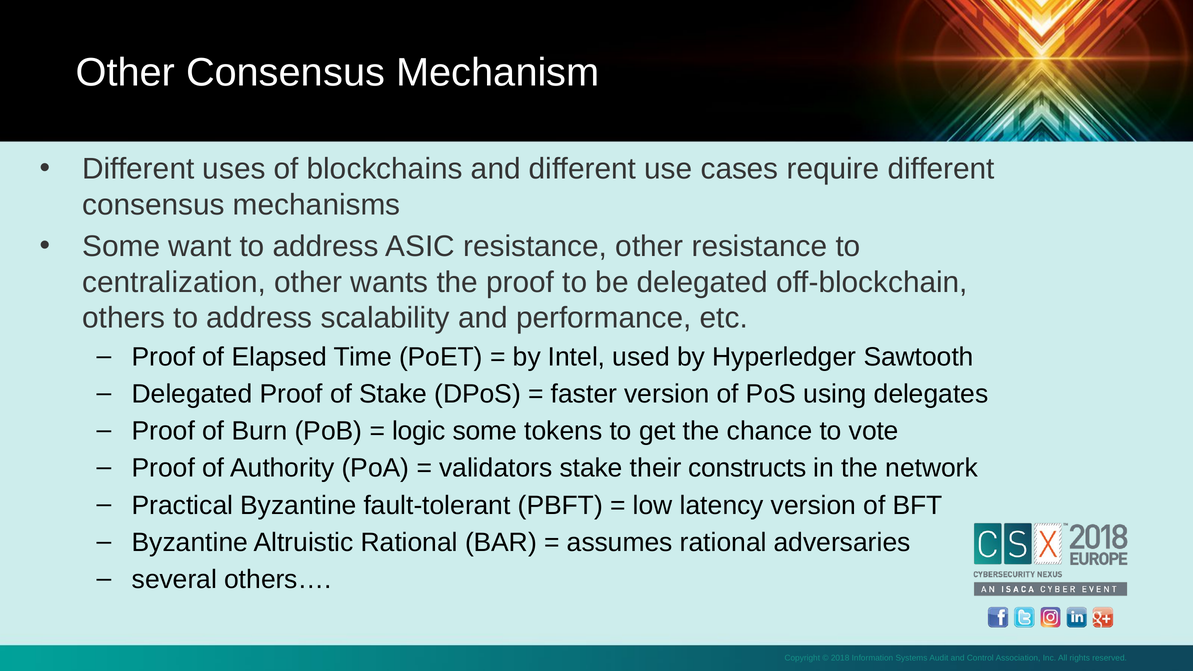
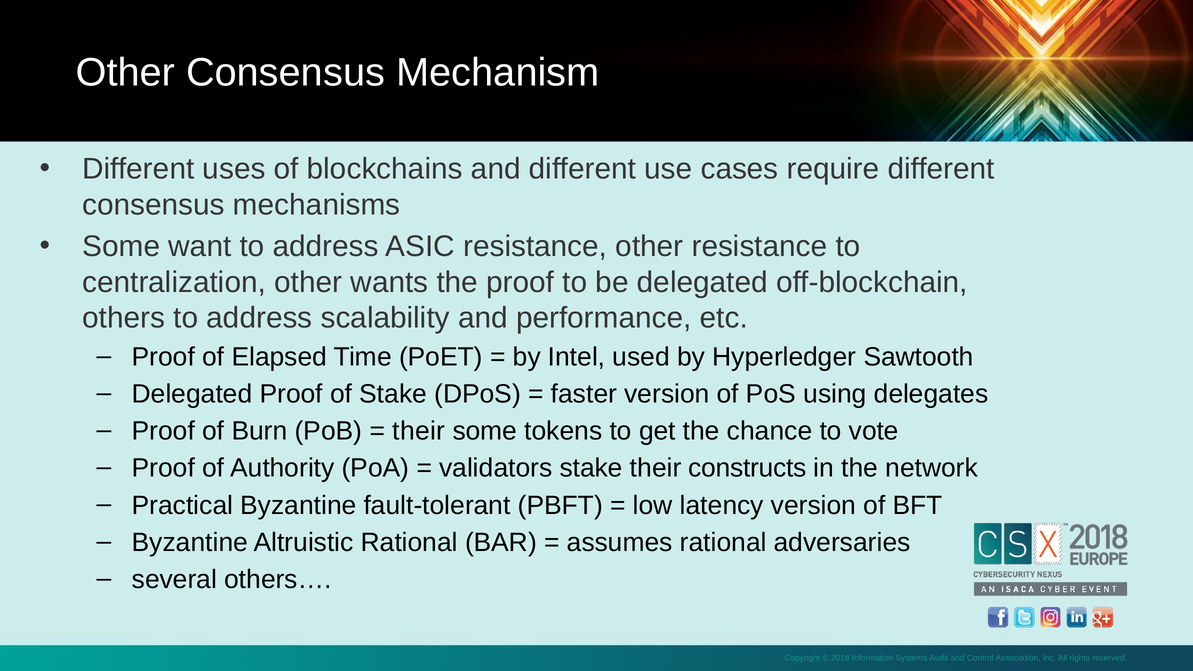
logic at (419, 431): logic -> their
